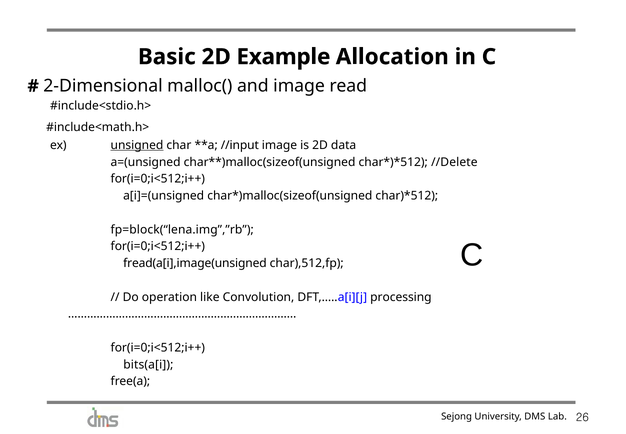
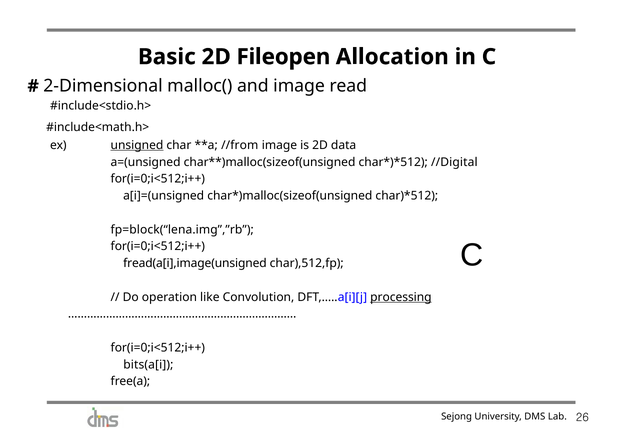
Example: Example -> Fileopen
//input: //input -> //from
//Delete: //Delete -> //Digital
processing underline: none -> present
